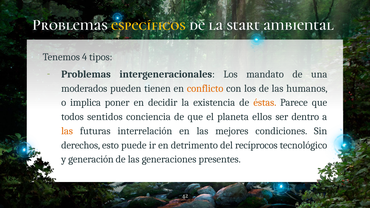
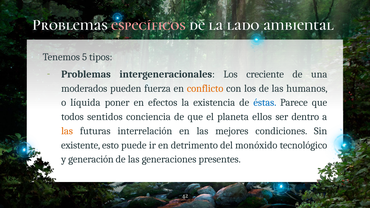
específicos colour: yellow -> pink
start: start -> lado
4: 4 -> 5
mandato: mandato -> creciente
tienen: tienen -> fuerza
implica: implica -> líquida
decidir: decidir -> efectos
éstas colour: orange -> blue
derechos: derechos -> existente
recíprocos: recíprocos -> monóxido
